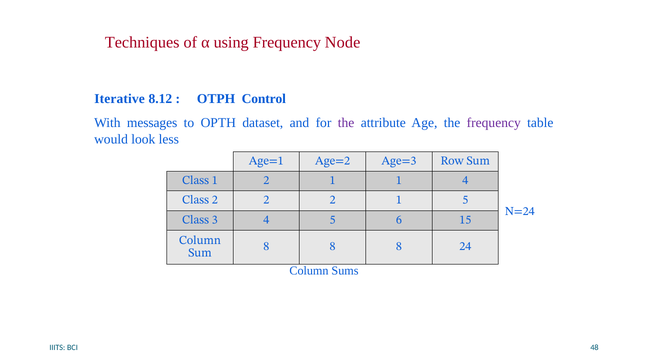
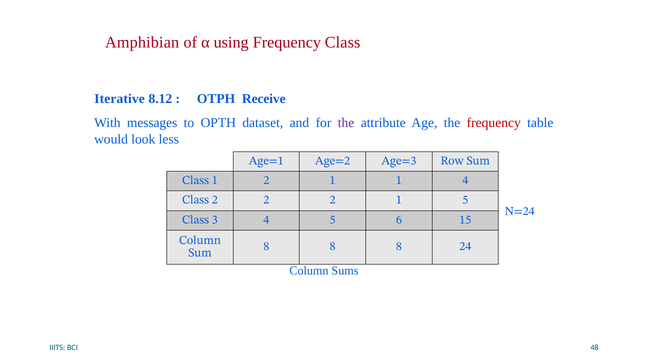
Techniques: Techniques -> Amphibian
Frequency Node: Node -> Class
Control: Control -> Receive
frequency at (494, 123) colour: purple -> red
